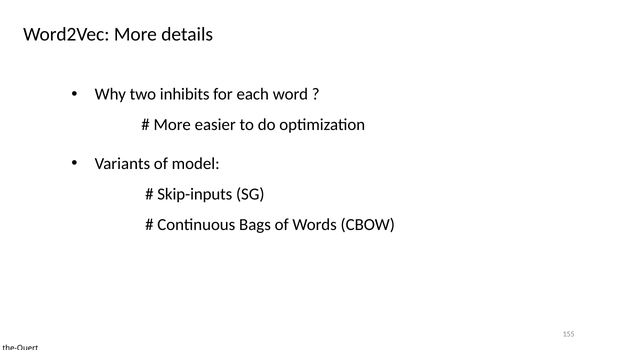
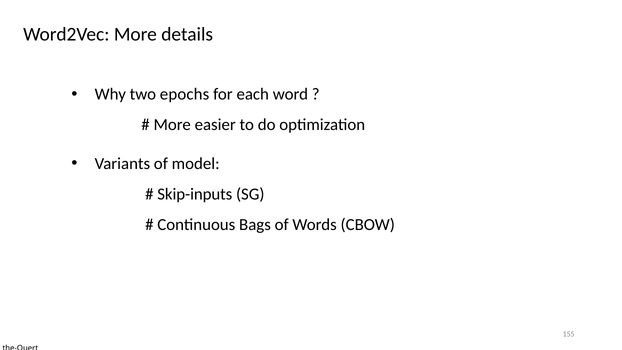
inhibits: inhibits -> epochs
